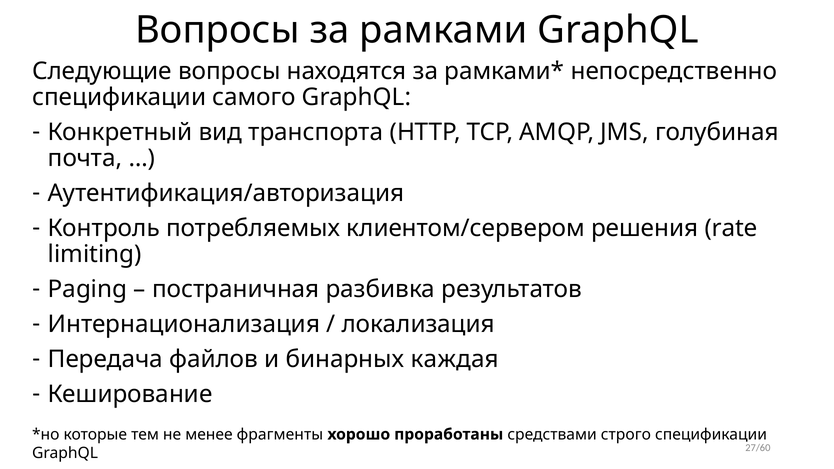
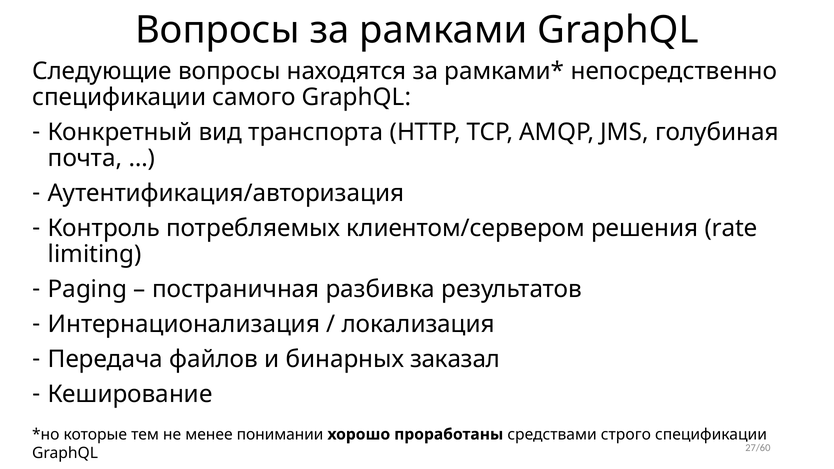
каждая: каждая -> заказал
фрагменты: фрагменты -> понимании
